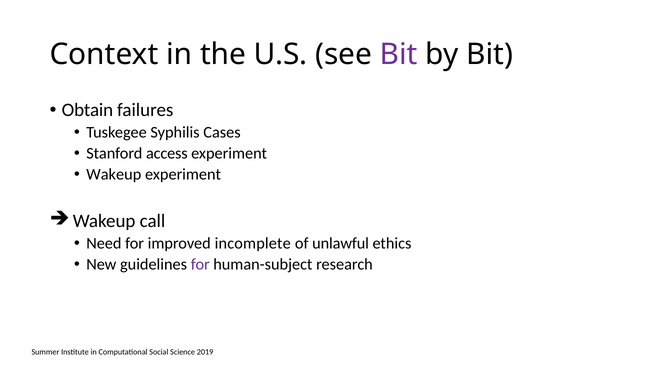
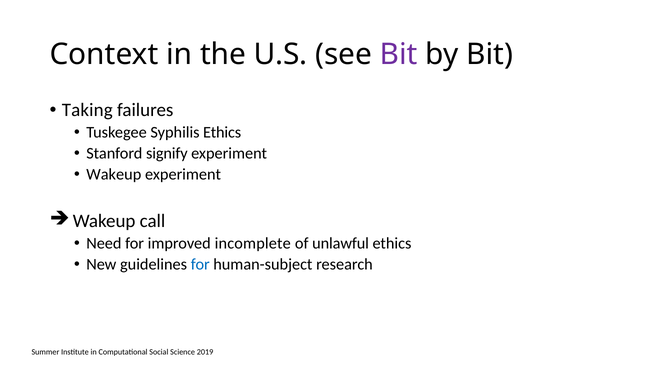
Obtain: Obtain -> Taking
Syphilis Cases: Cases -> Ethics
access: access -> signify
for at (200, 265) colour: purple -> blue
